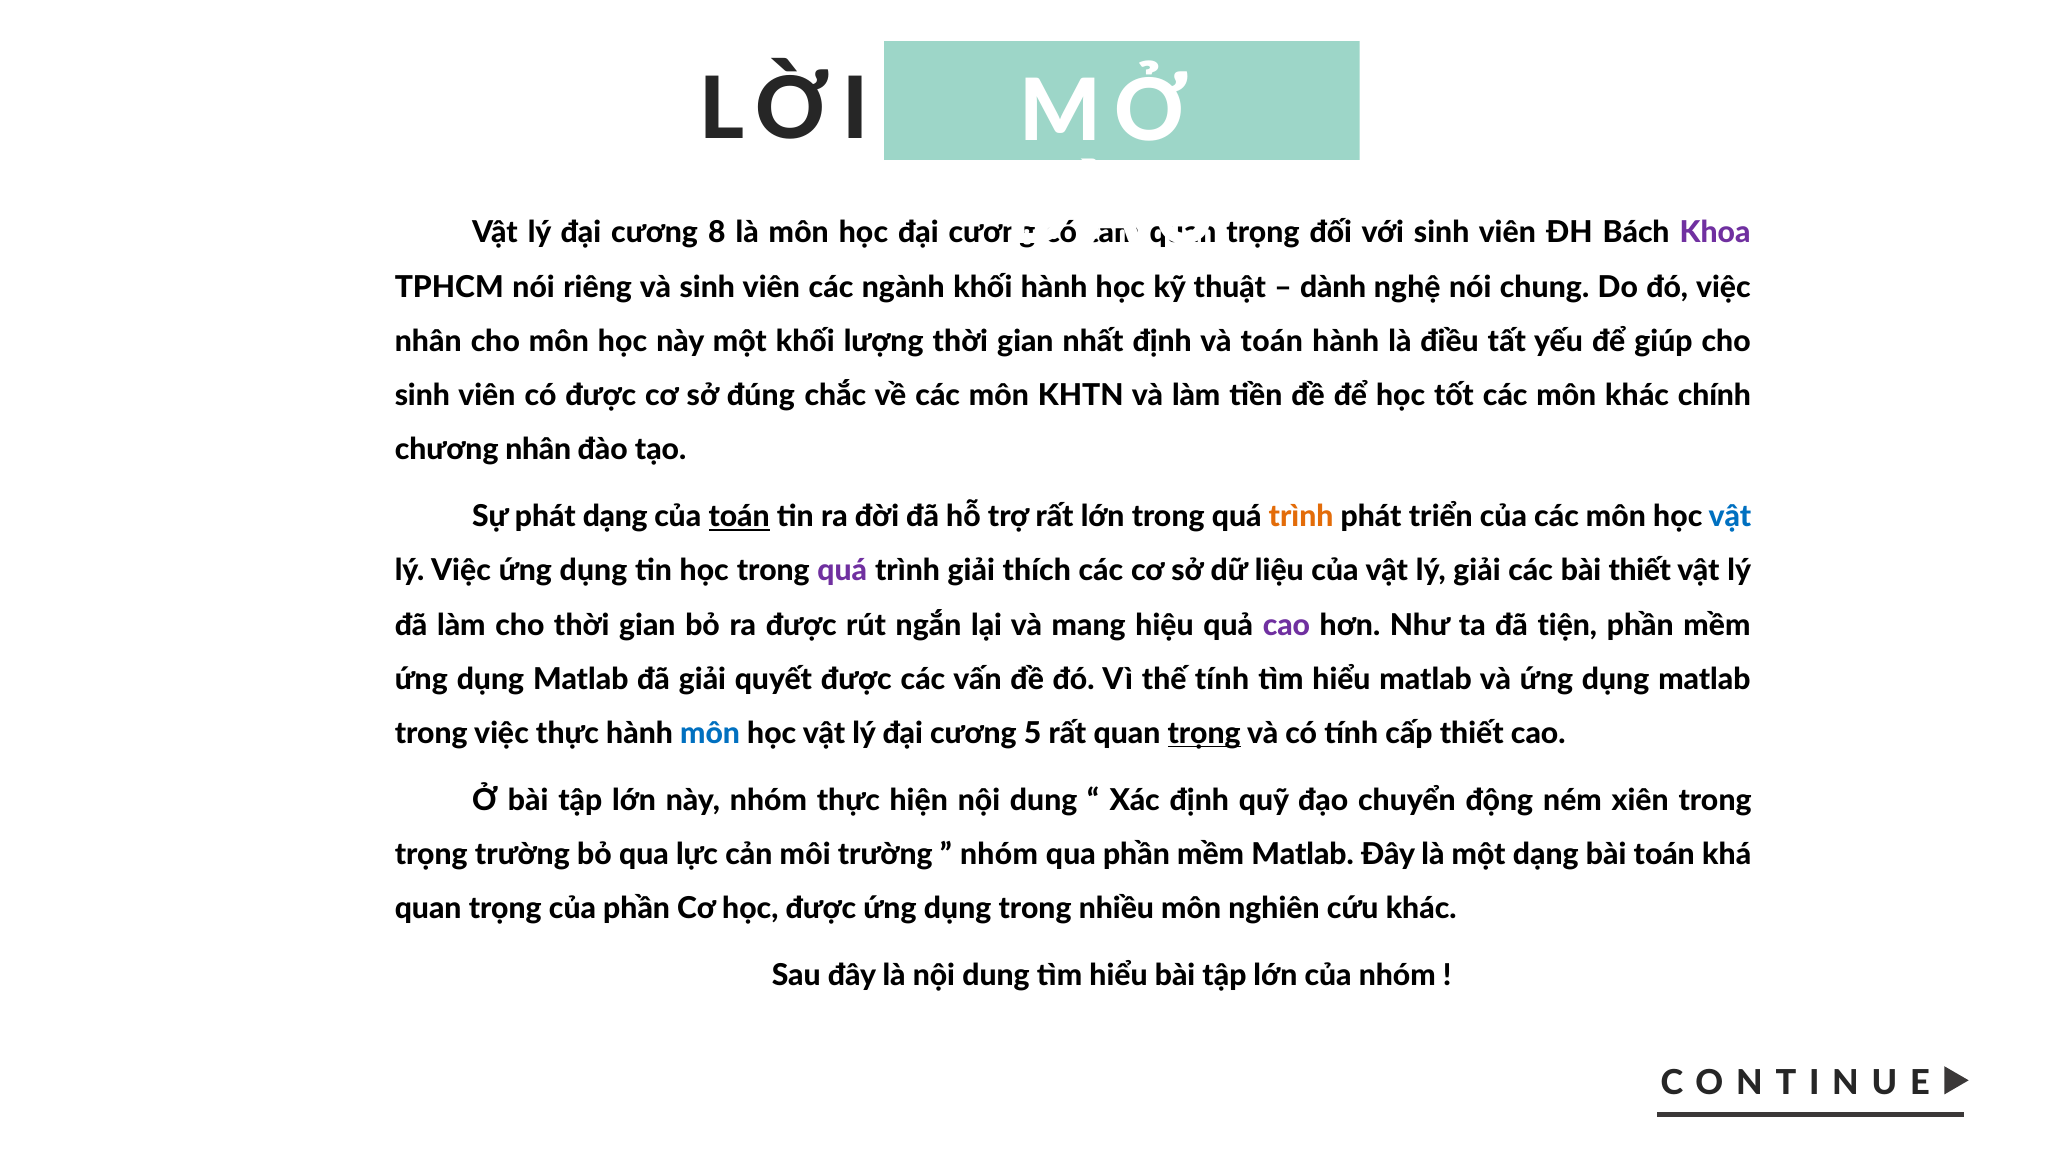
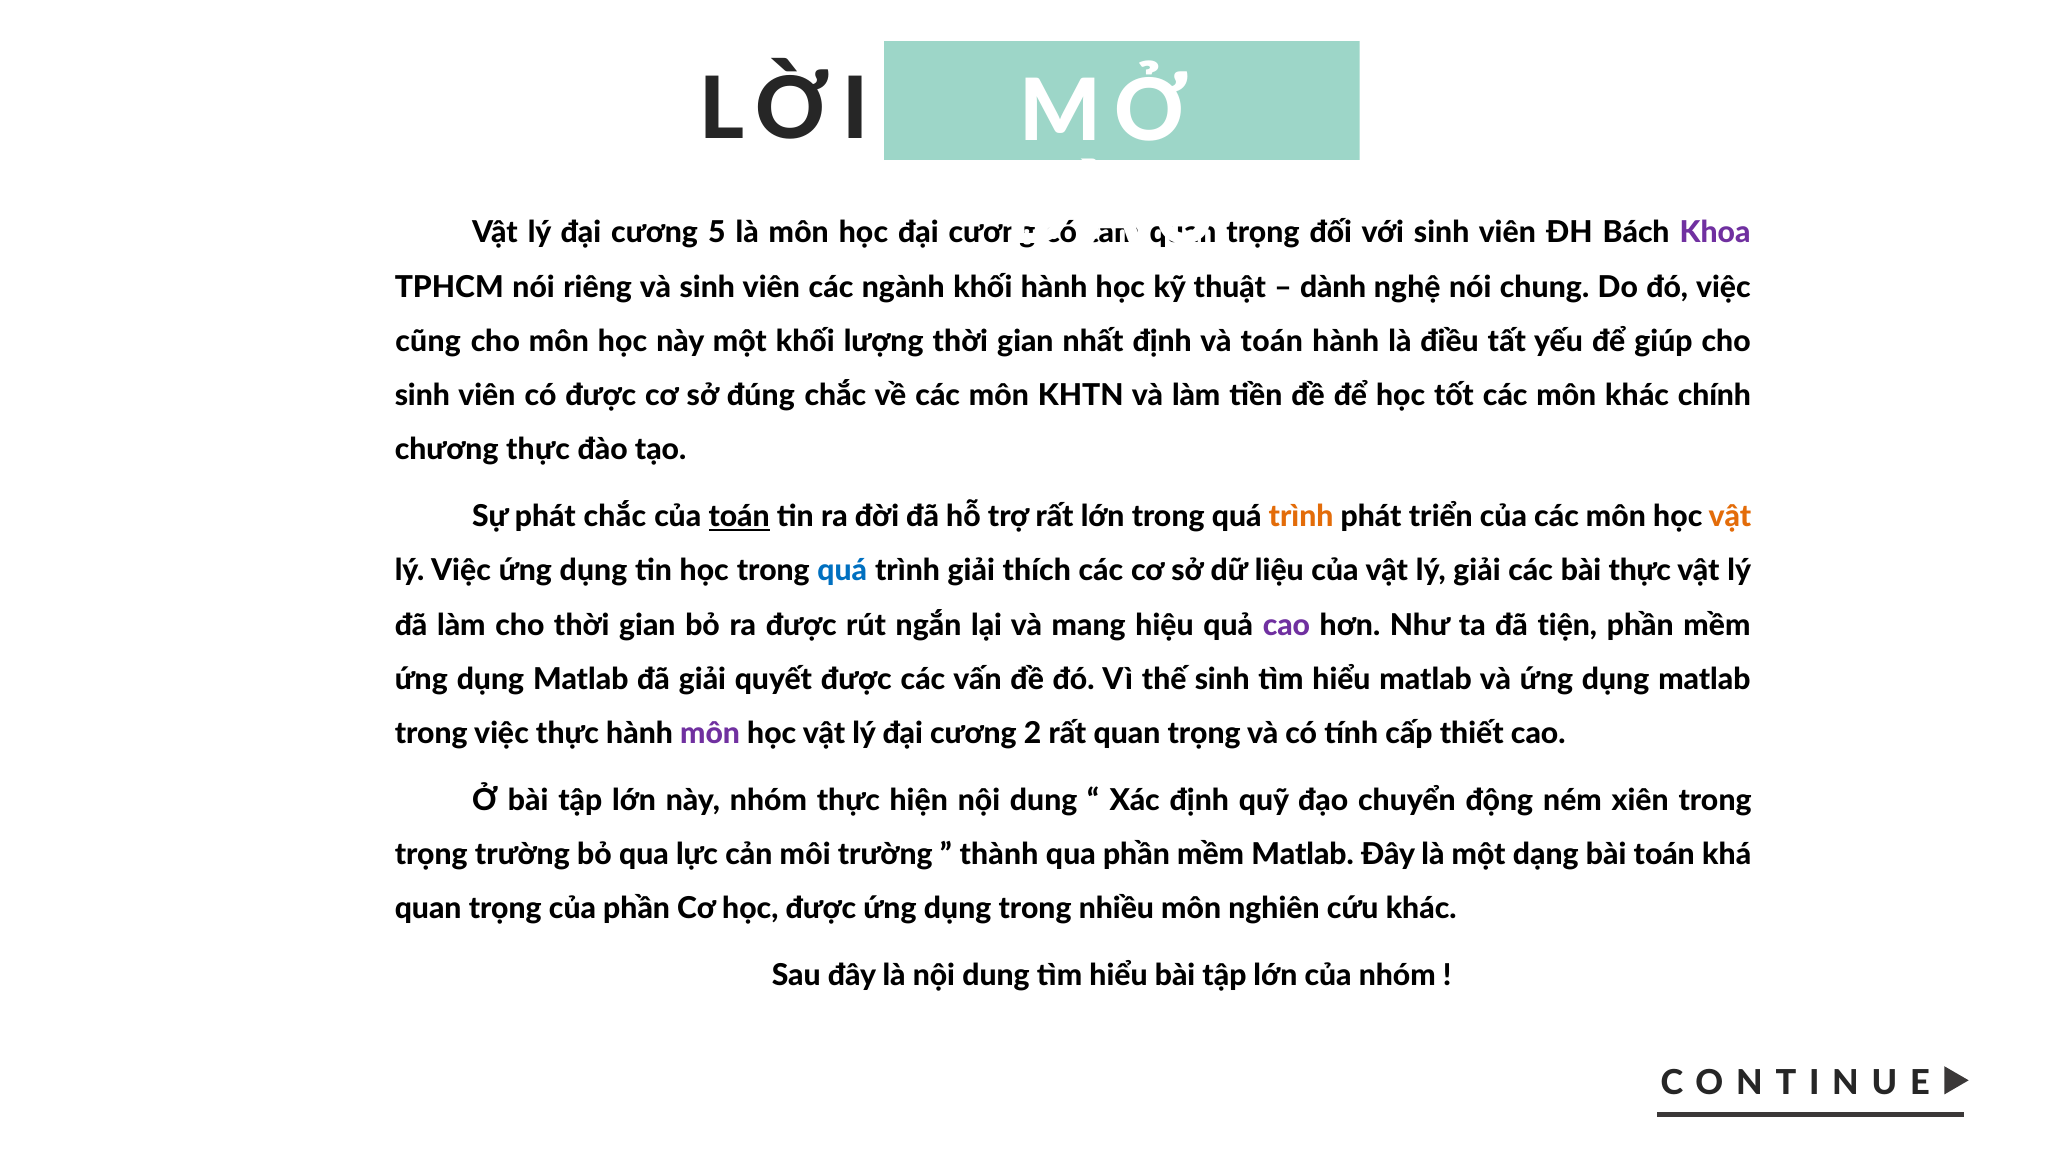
8: 8 -> 5
nhân at (428, 341): nhân -> cũng
chương nhân: nhân -> thực
phát dạng: dạng -> chắc
vật at (1730, 517) colour: blue -> orange
quá at (842, 571) colour: purple -> blue
bài thiết: thiết -> thực
thế tính: tính -> sinh
môn at (710, 734) colour: blue -> purple
5: 5 -> 2
trọng at (1204, 734) underline: present -> none
nhóm at (999, 855): nhóm -> thành
